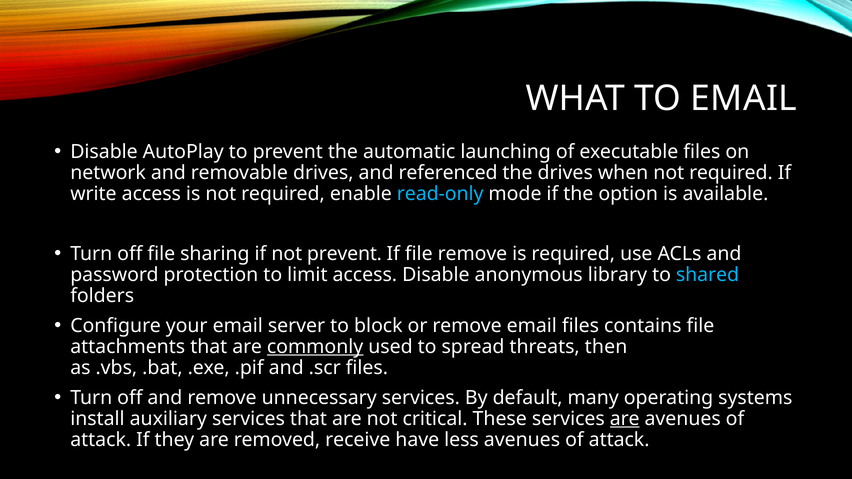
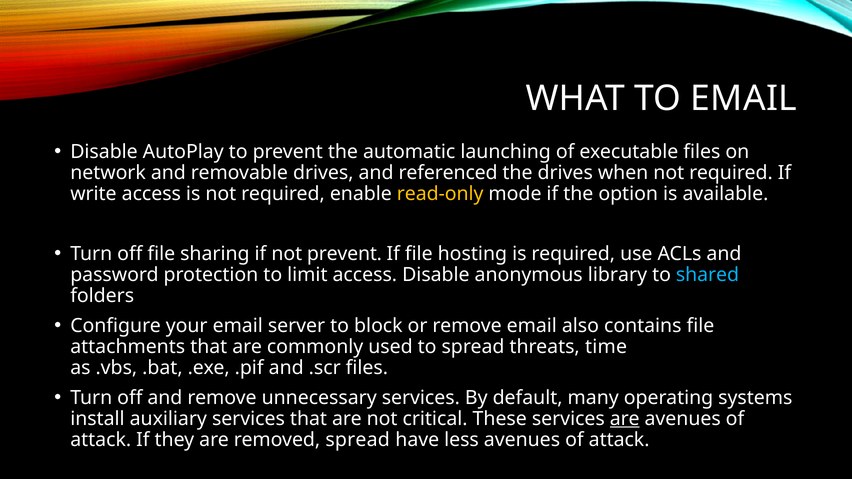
read-only colour: light blue -> yellow
file remove: remove -> hosting
email files: files -> also
commonly underline: present -> none
then: then -> time
removed receive: receive -> spread
